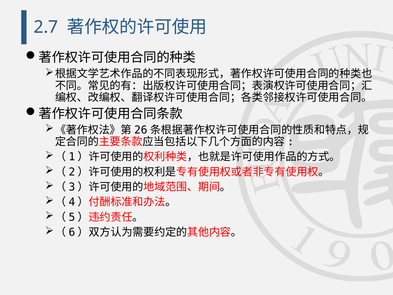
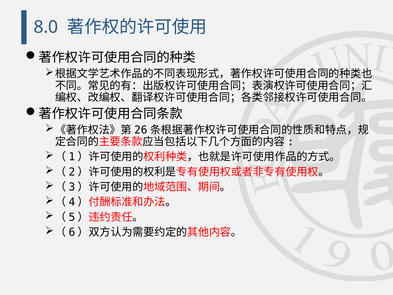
2.7: 2.7 -> 8.0
